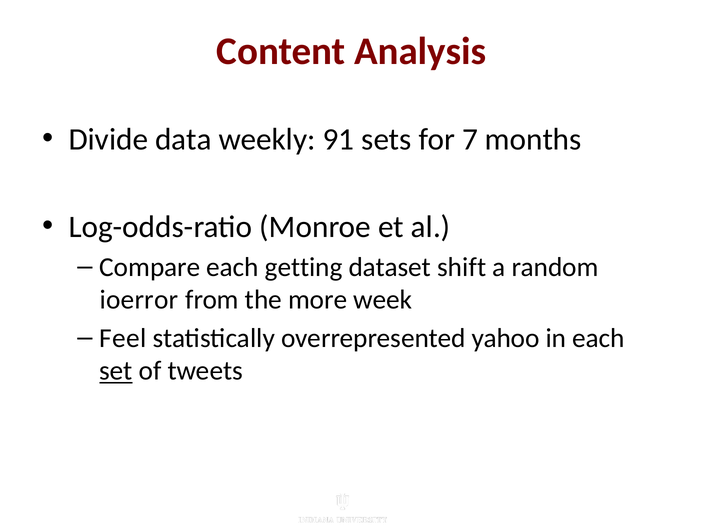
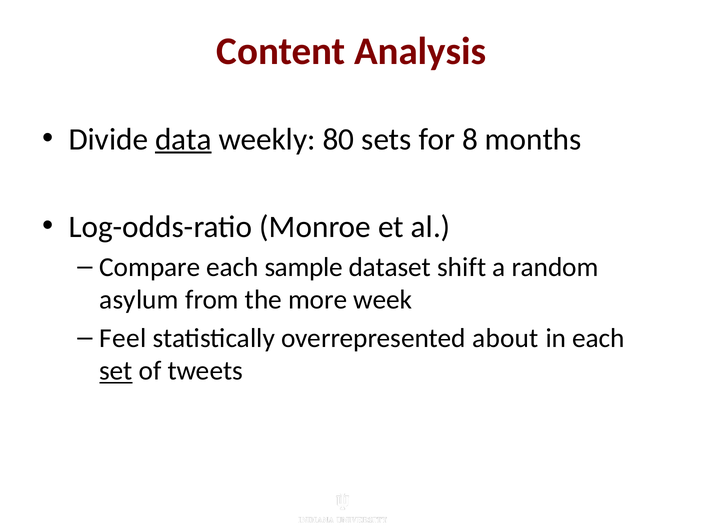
data underline: none -> present
91: 91 -> 80
7: 7 -> 8
getting: getting -> sample
ioerror: ioerror -> asylum
yahoo: yahoo -> about
